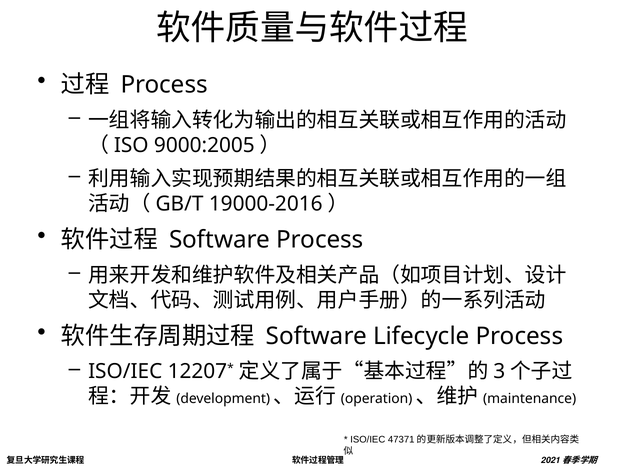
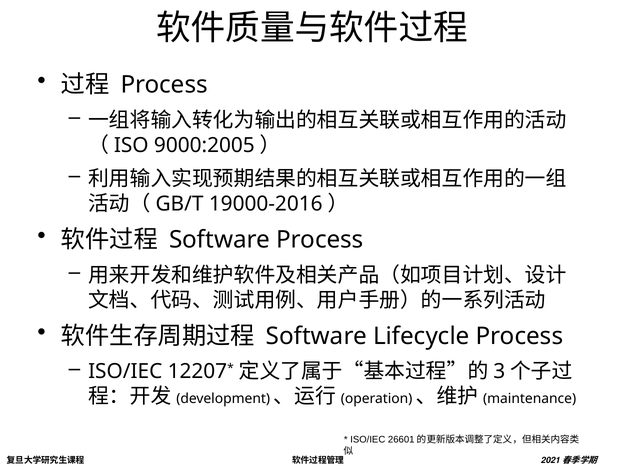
47371: 47371 -> 26601
